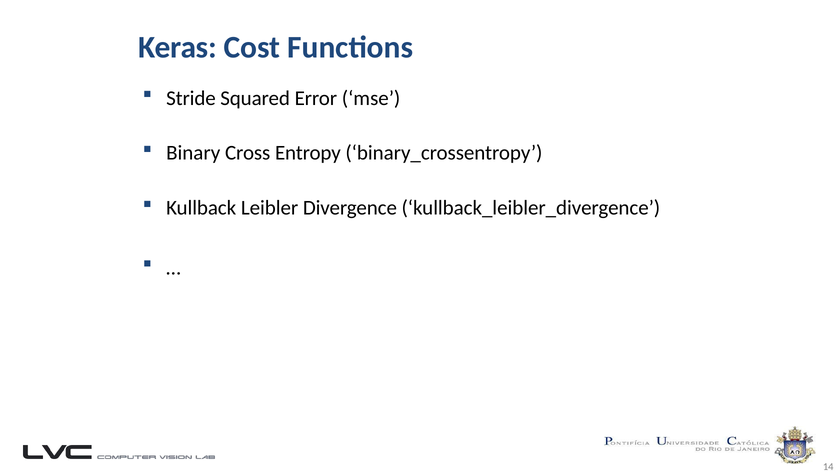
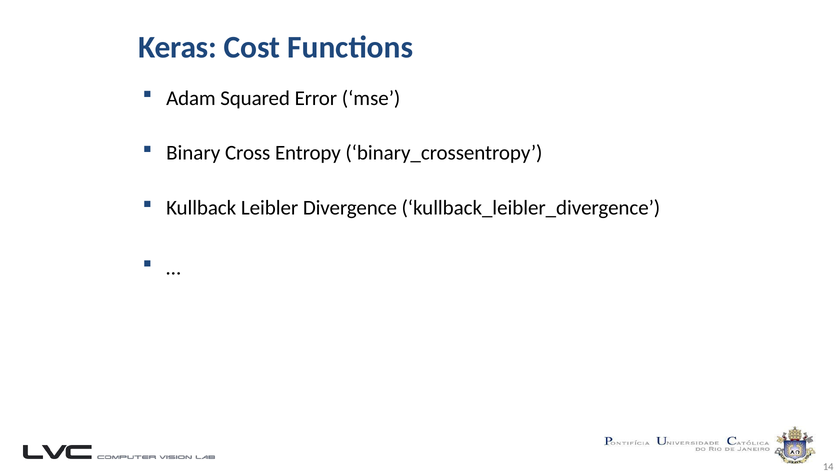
Stride: Stride -> Adam
